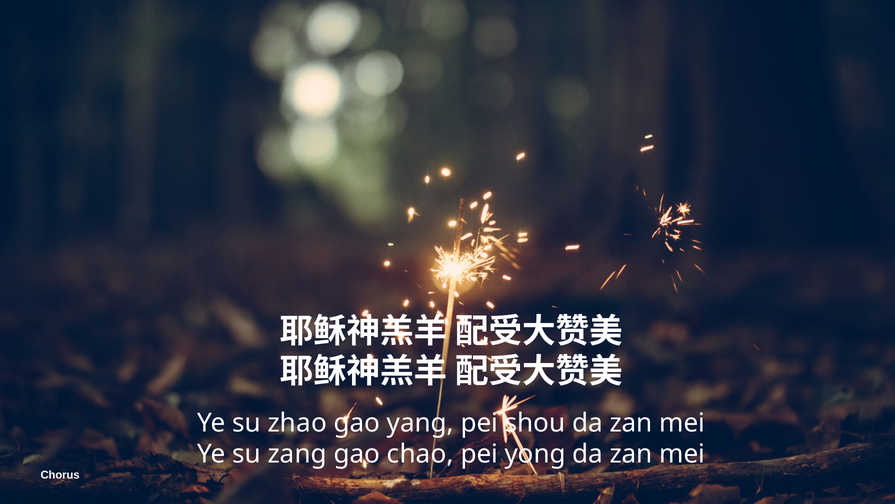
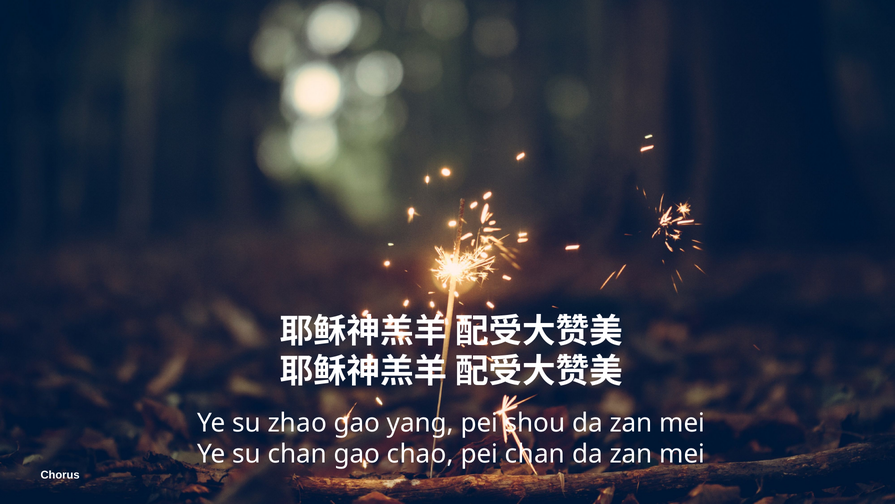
su zang: zang -> chan
pei yong: yong -> chan
